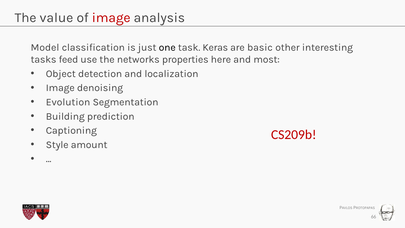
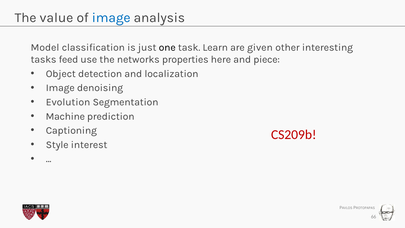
image at (111, 18) colour: red -> blue
Keras: Keras -> Learn
basic: basic -> given
most: most -> piece
Building: Building -> Machine
amount: amount -> interest
